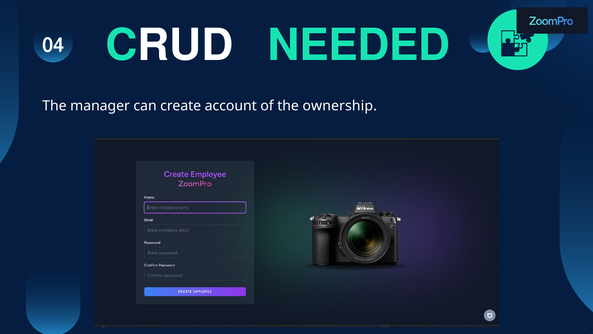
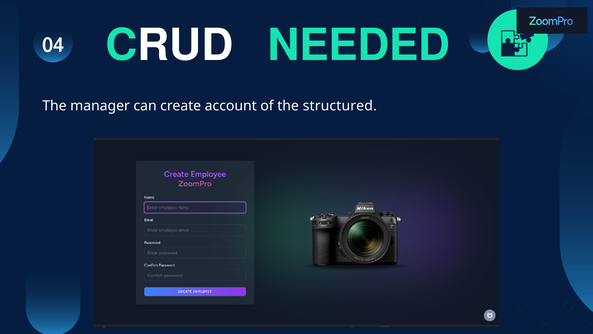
ownership: ownership -> structured
